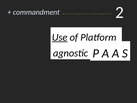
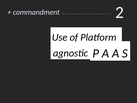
Use underline: present -> none
